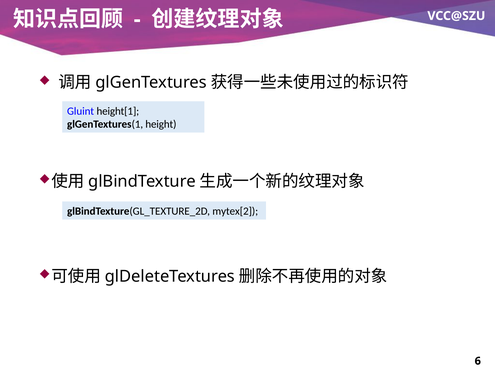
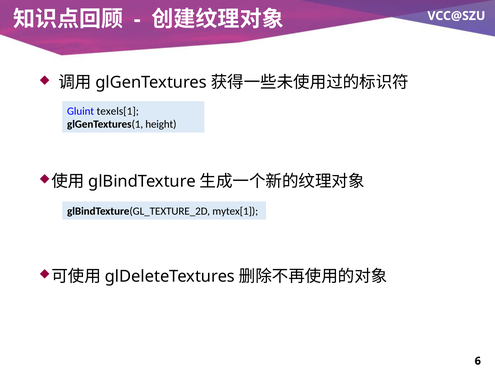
height[1: height[1 -> texels[1
mytex[2: mytex[2 -> mytex[1
